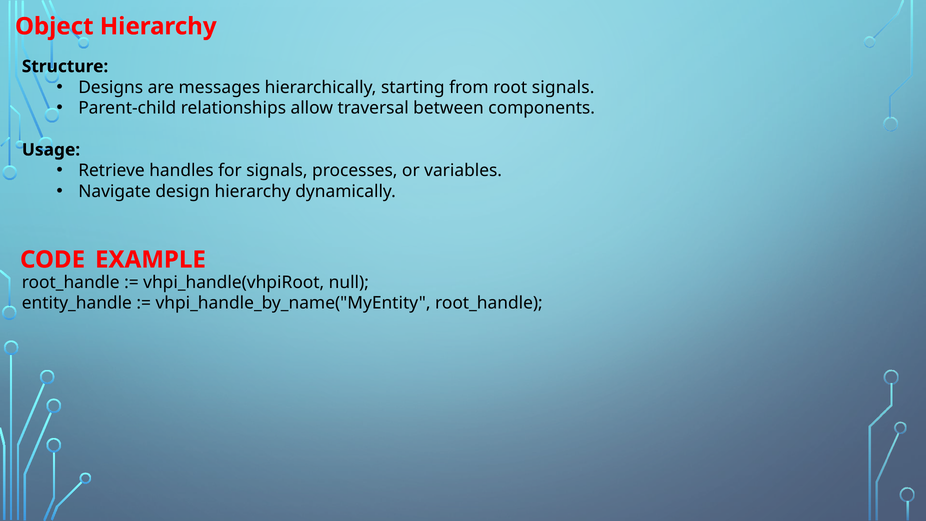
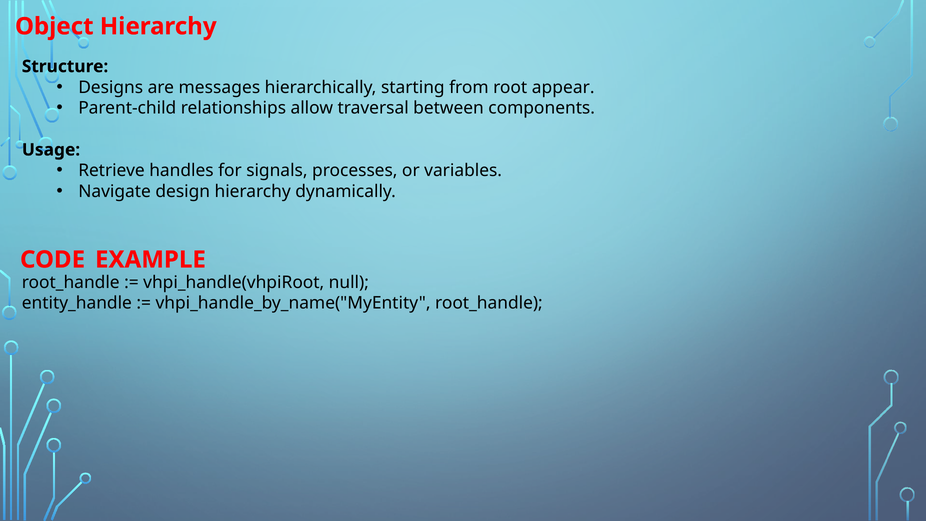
root signals: signals -> appear
